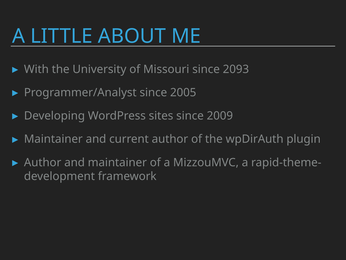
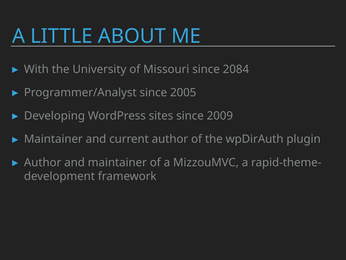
2093: 2093 -> 2084
